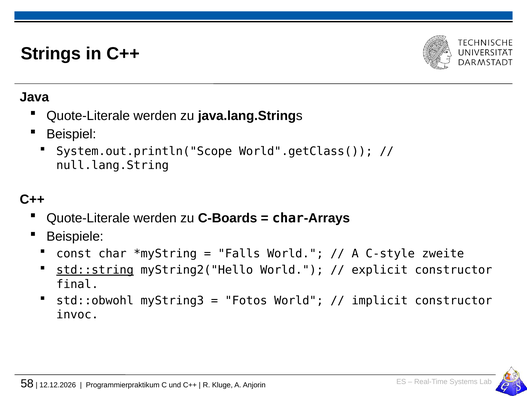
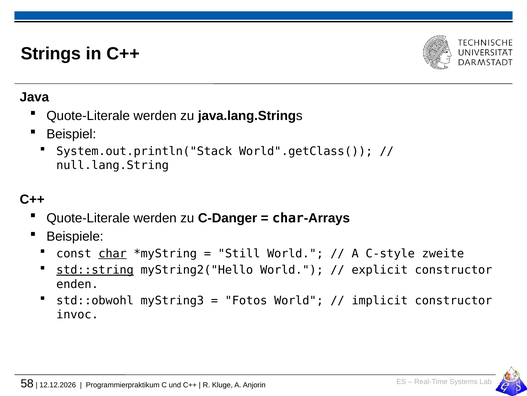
System.out.println("Scope: System.out.println("Scope -> System.out.println("Stack
C-Boards: C-Boards -> C-Danger
char underline: none -> present
Falls: Falls -> Still
final: final -> enden
